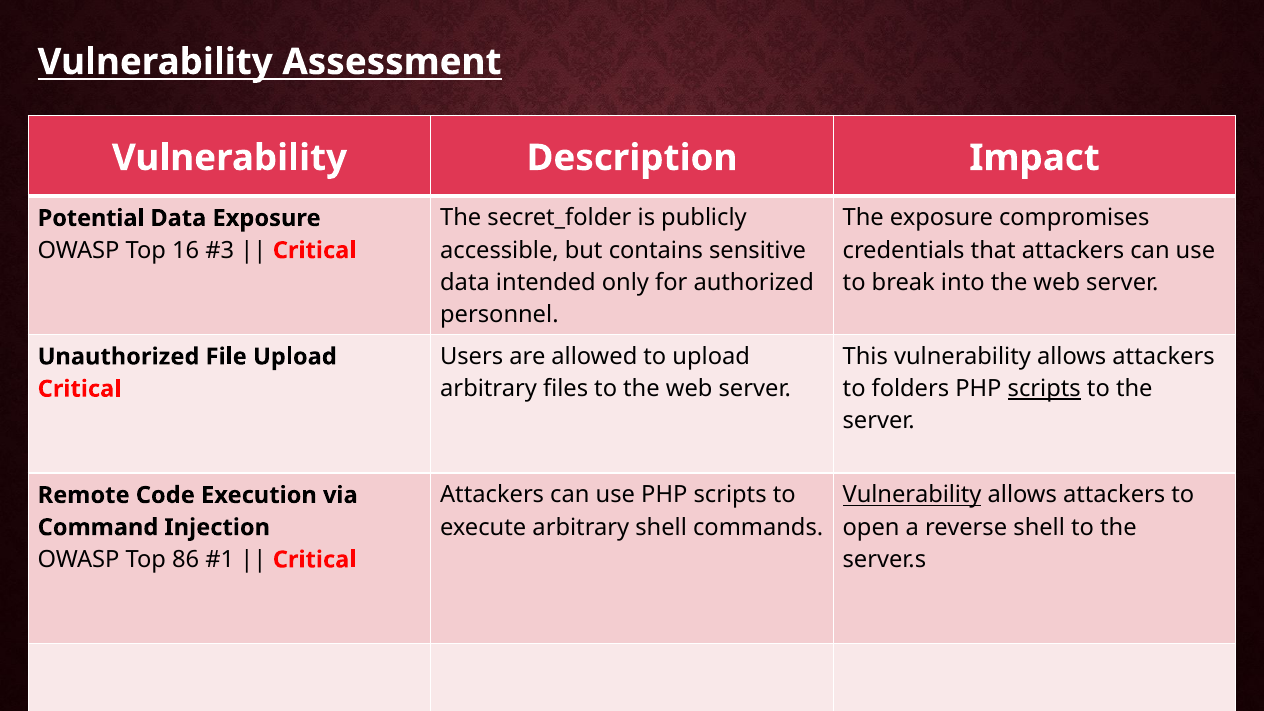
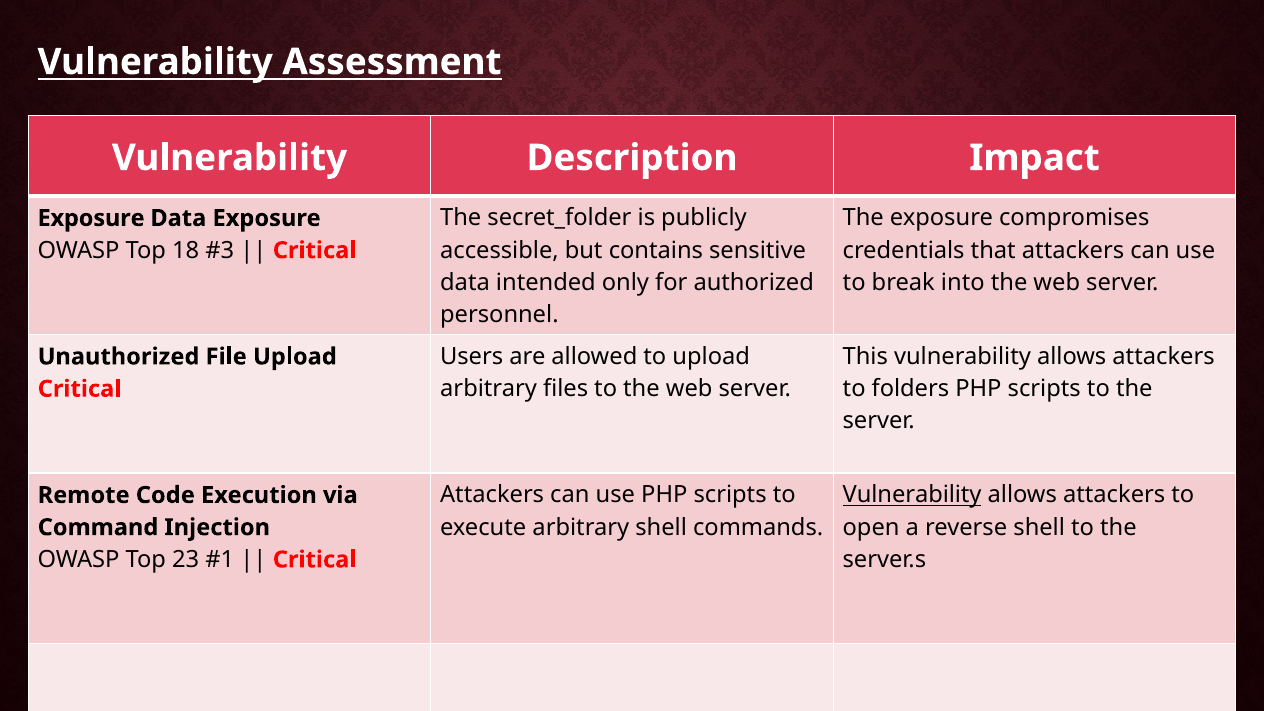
Potential at (91, 218): Potential -> Exposure
16: 16 -> 18
scripts at (1044, 389) underline: present -> none
86: 86 -> 23
